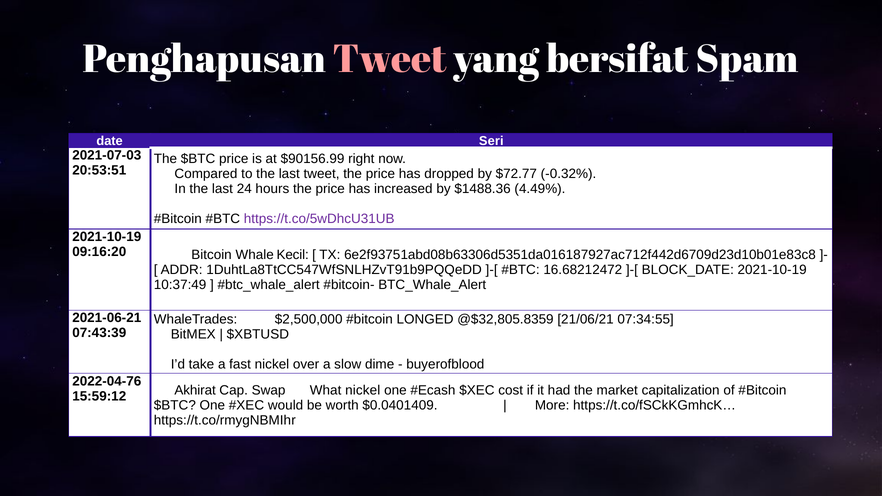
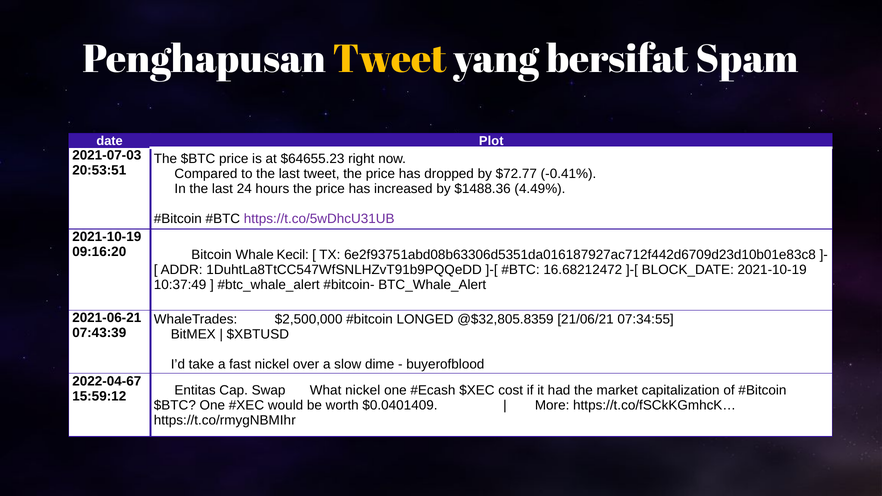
Tweet at (390, 60) colour: pink -> yellow
Seri: Seri -> Plot
$90156.99: $90156.99 -> $64655.23
-0.32%: -0.32% -> -0.41%
2022-04-76: 2022-04-76 -> 2022-04-67
Akhirat: Akhirat -> Entitas
